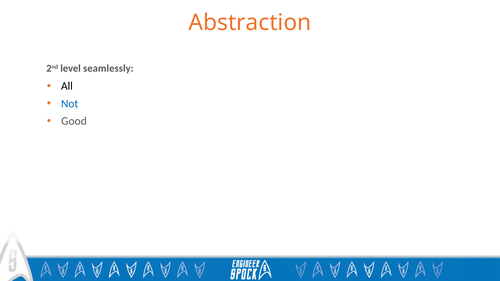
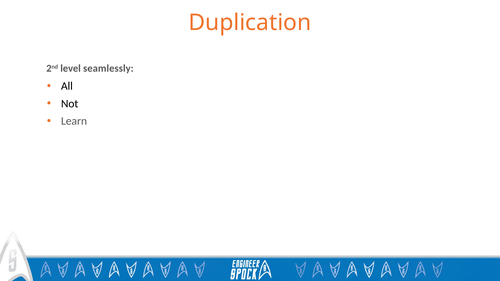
Abstraction: Abstraction -> Duplication
Not colour: blue -> black
Good: Good -> Learn
